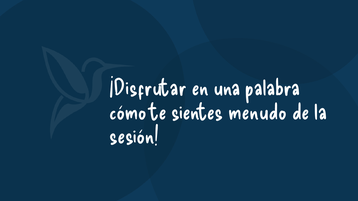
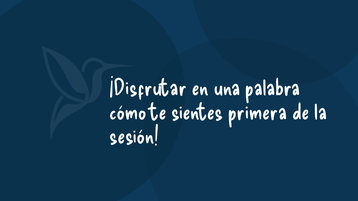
menudo: menudo -> primera
